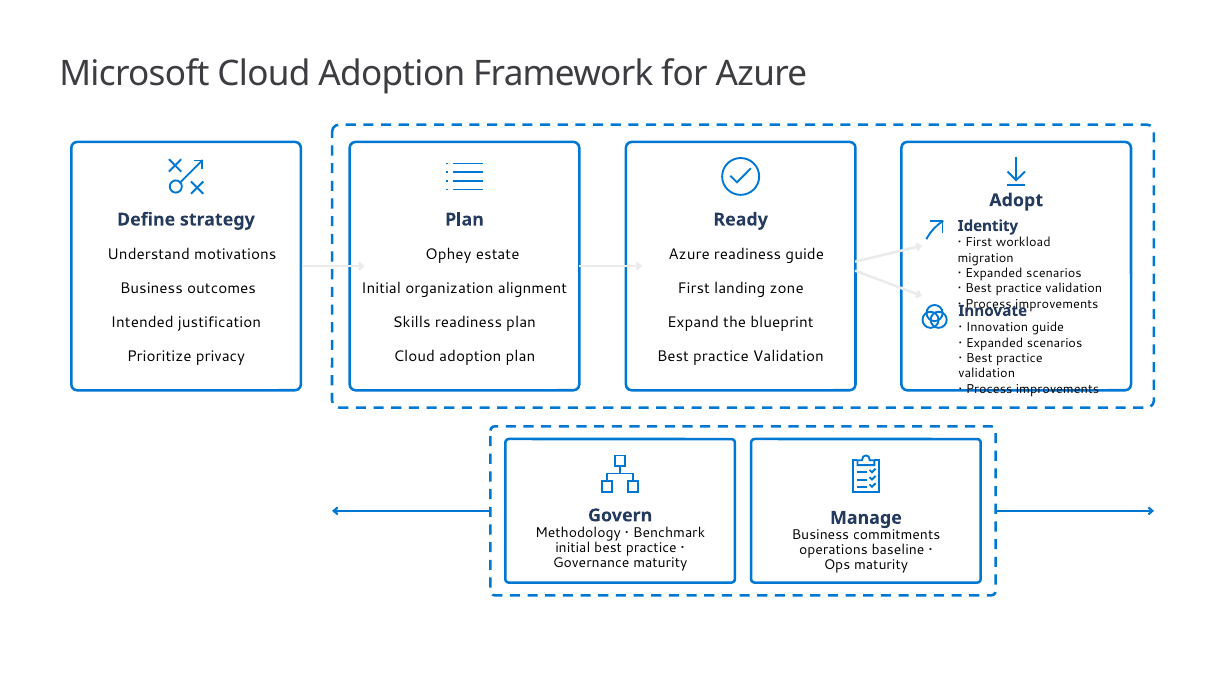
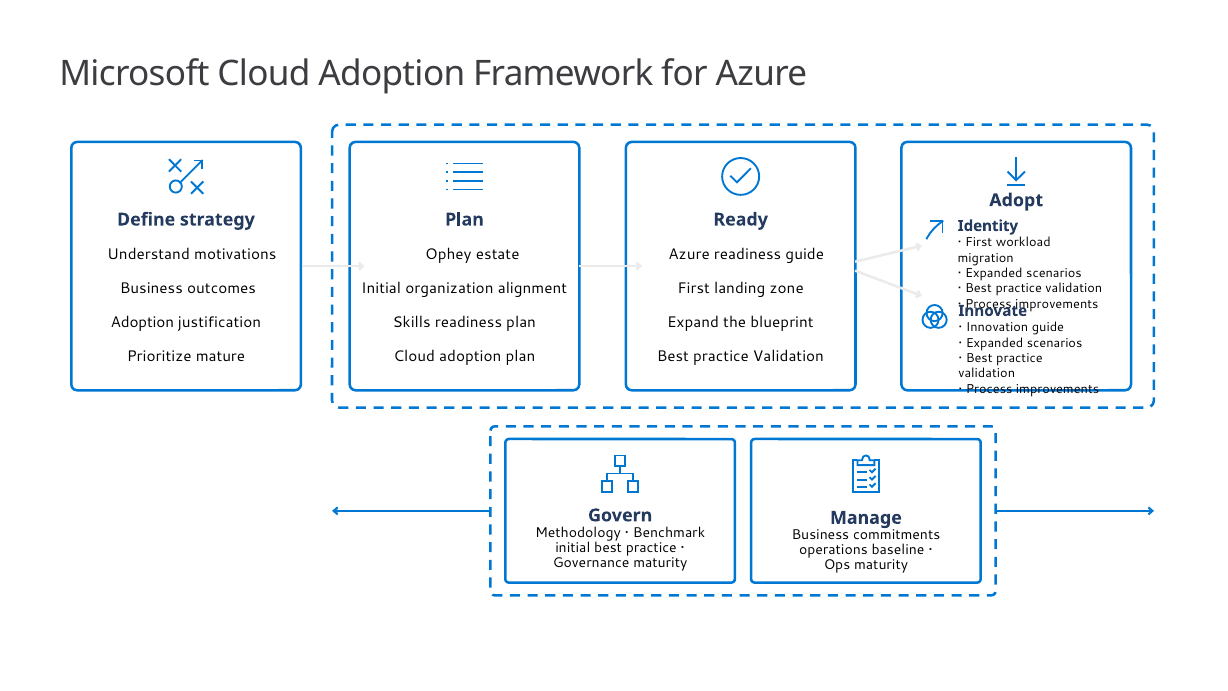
Intended at (142, 322): Intended -> Adoption
privacy: privacy -> mature
